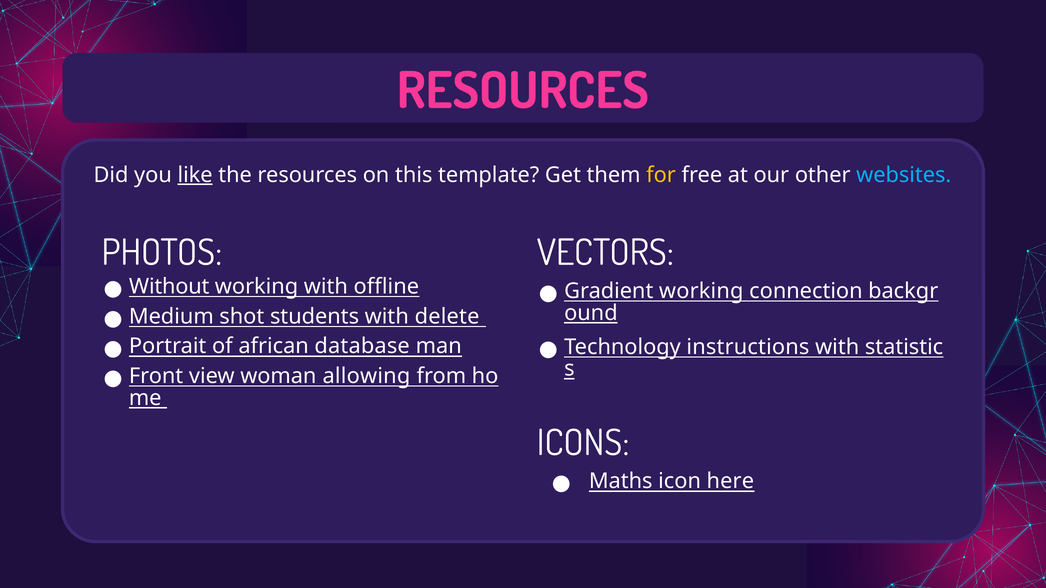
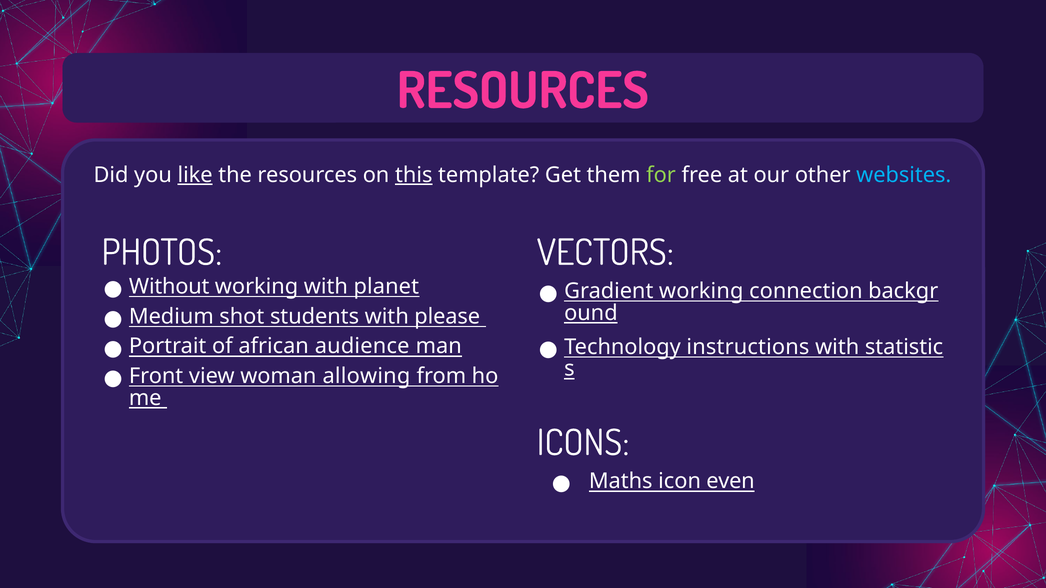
this underline: none -> present
for colour: yellow -> light green
offline: offline -> planet
delete: delete -> please
database: database -> audience
here: here -> even
